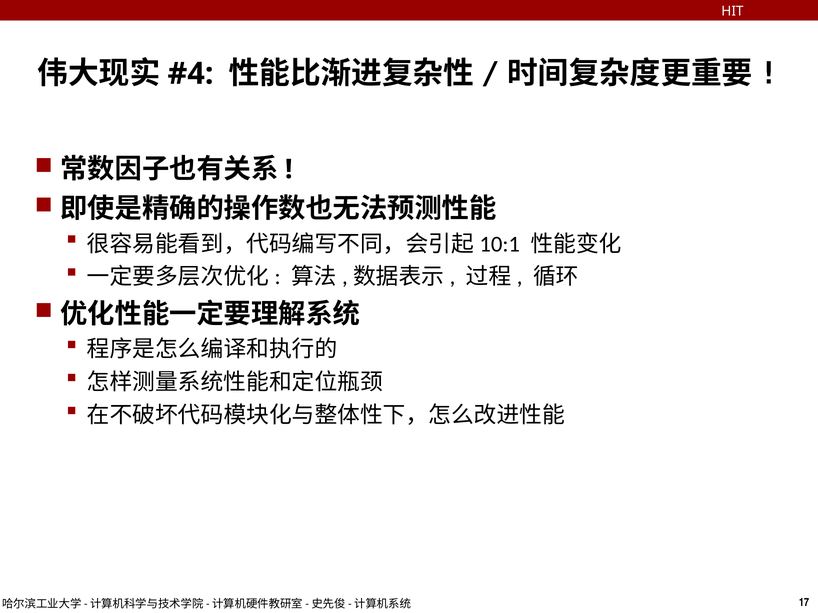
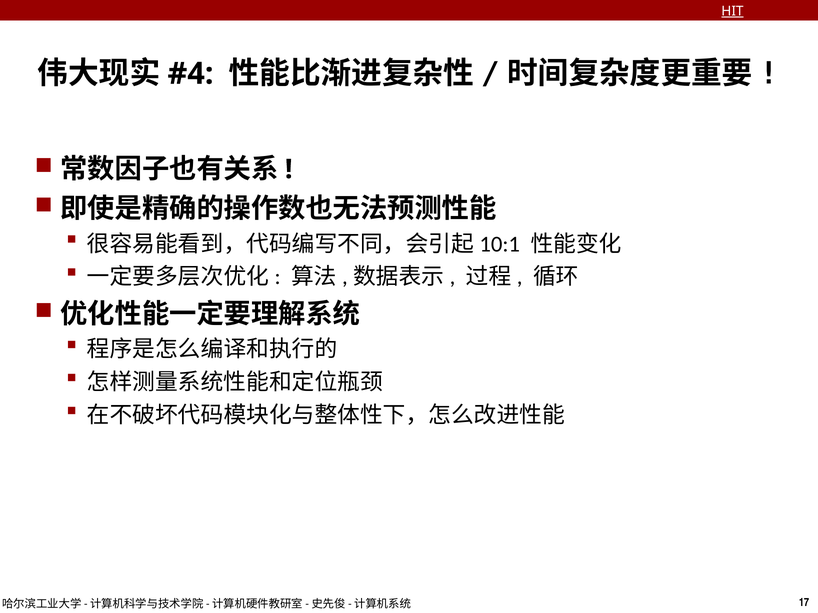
HIT underline: none -> present
